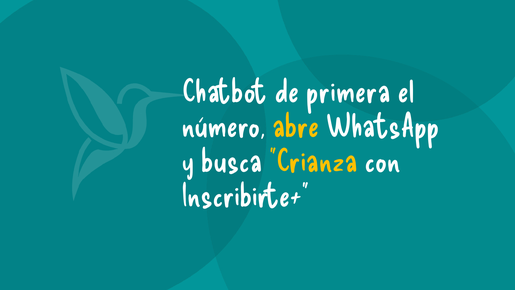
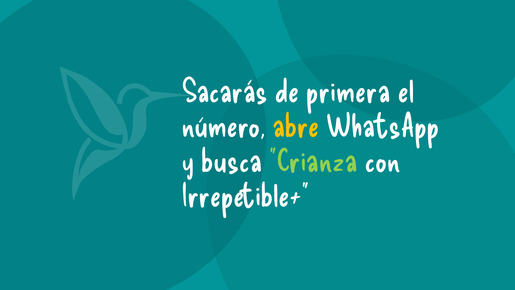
Chatbot: Chatbot -> Sacarás
Crianza colour: yellow -> light green
Inscribirte+: Inscribirte+ -> Irrepetible+
